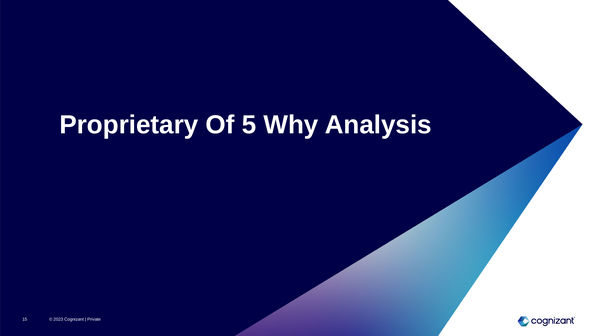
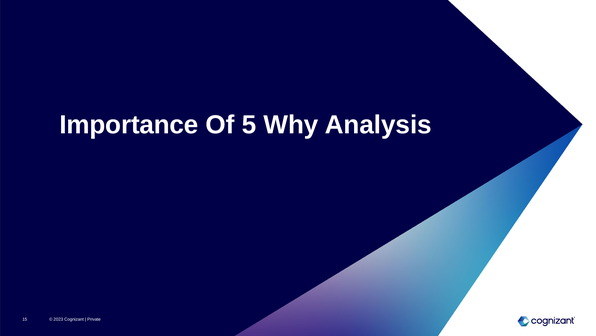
Proprietary: Proprietary -> Importance
